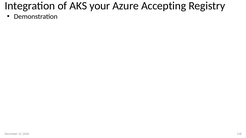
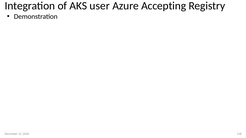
your: your -> user
